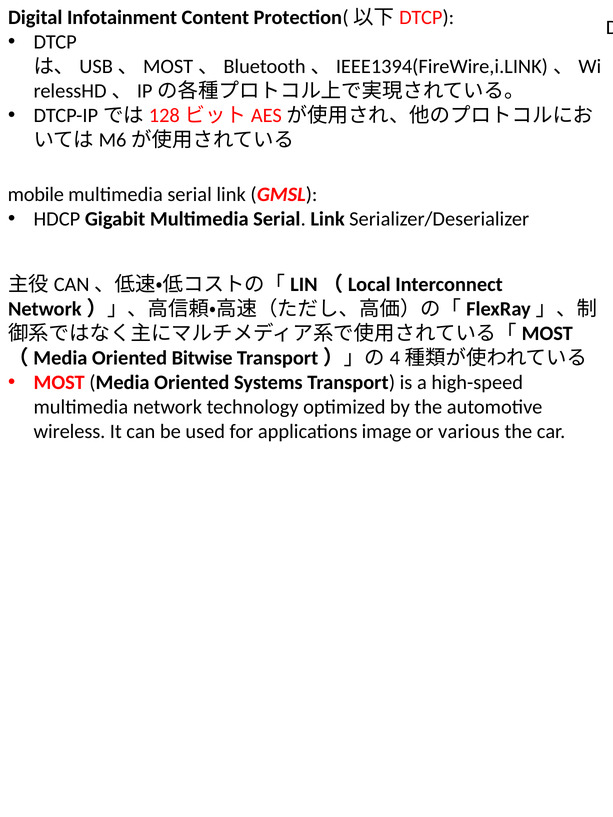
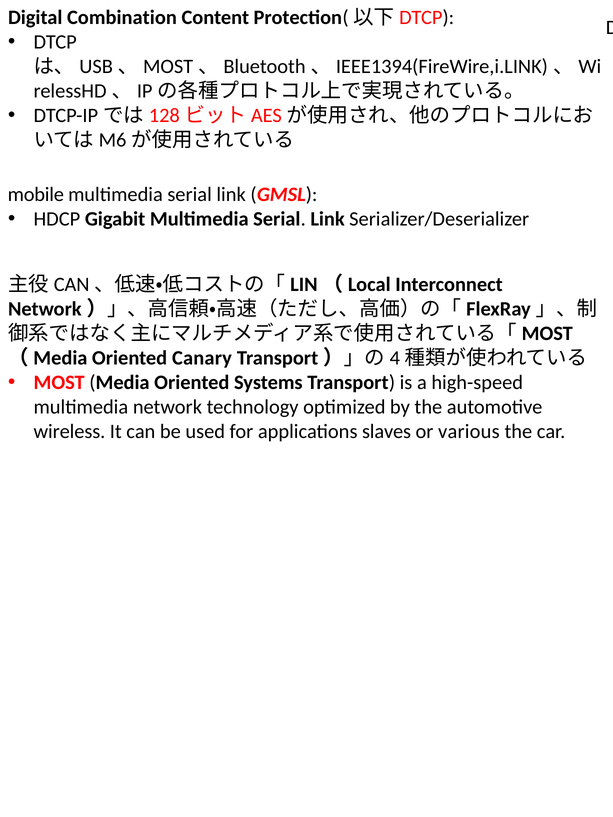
Infotainment: Infotainment -> Combination
Bitwise: Bitwise -> Canary
image: image -> slaves
